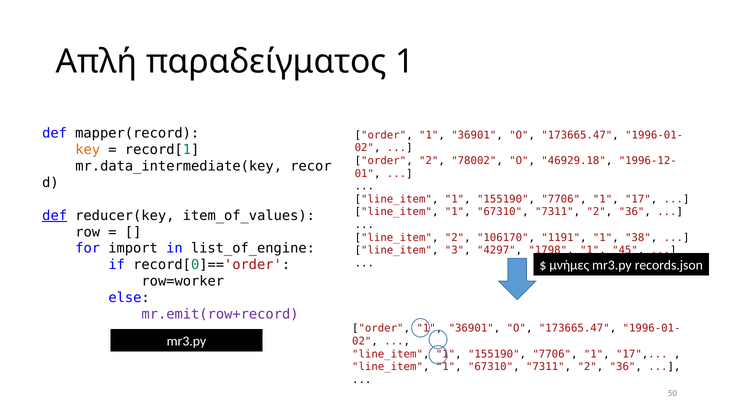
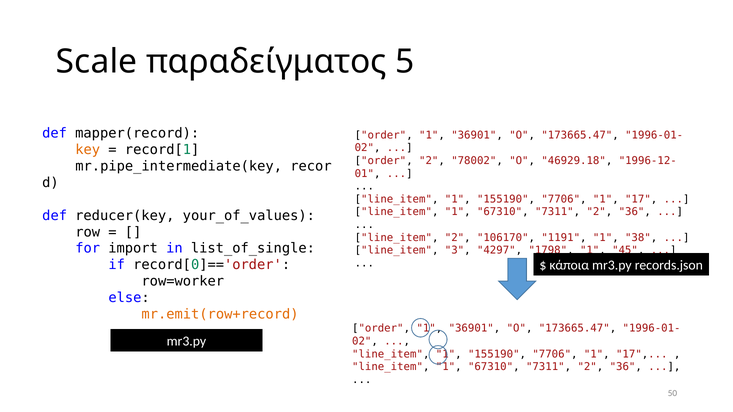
Απλή: Απλή -> Scale
παραδείγματος 1: 1 -> 5
mr.data_intermediate(key: mr.data_intermediate(key -> mr.pipe_intermediate(key
def at (55, 216) underline: present -> none
item_of_values: item_of_values -> your_of_values
list_of_engine: list_of_engine -> list_of_single
μνήμες: μνήμες -> κάποια
mr.emit(row+record colour: purple -> orange
